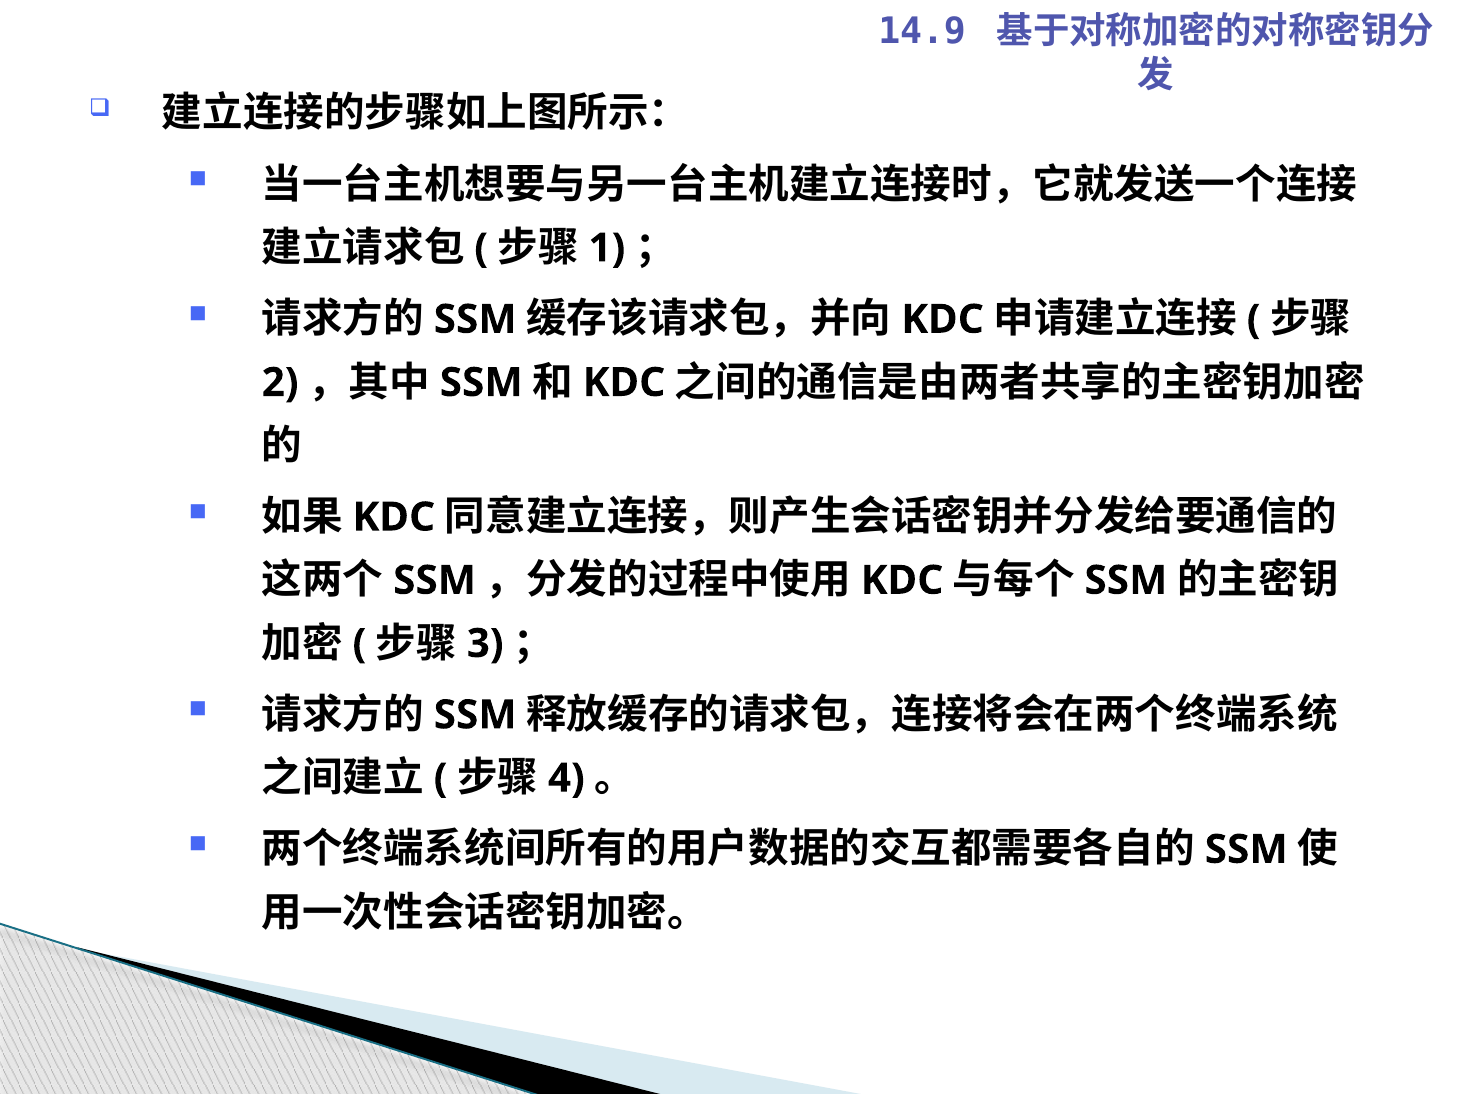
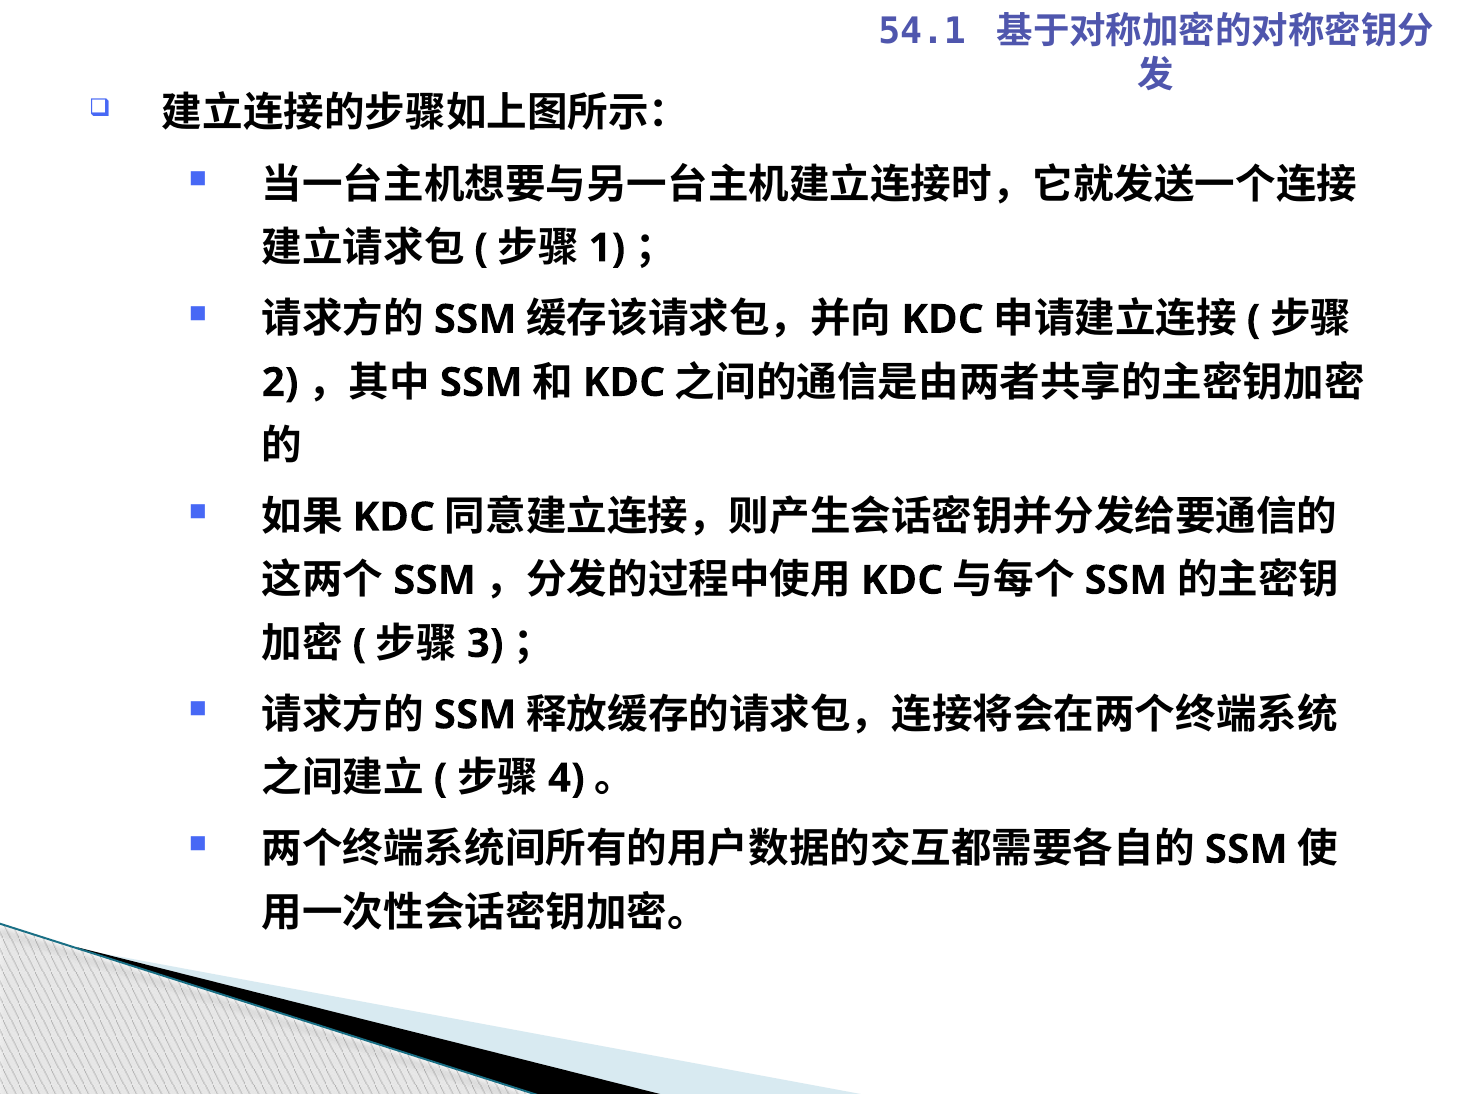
14.9: 14.9 -> 54.1
